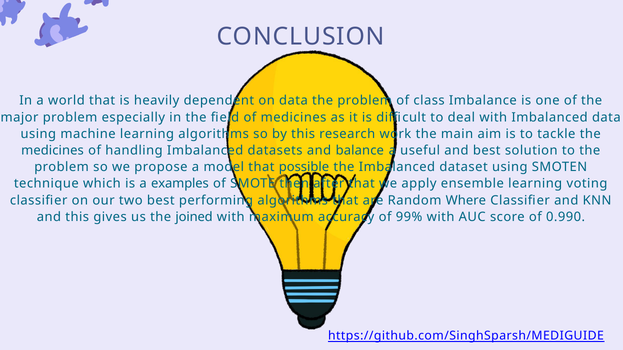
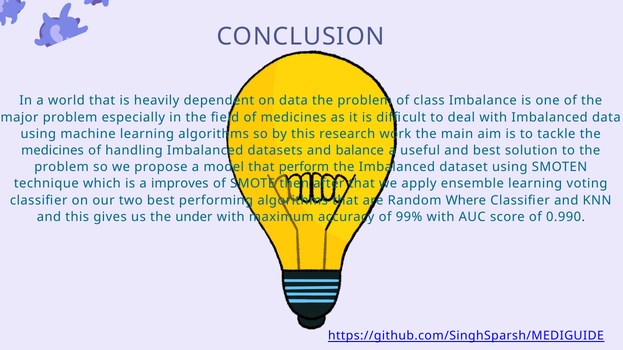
possible: possible -> perform
examples: examples -> improves
joined: joined -> under
